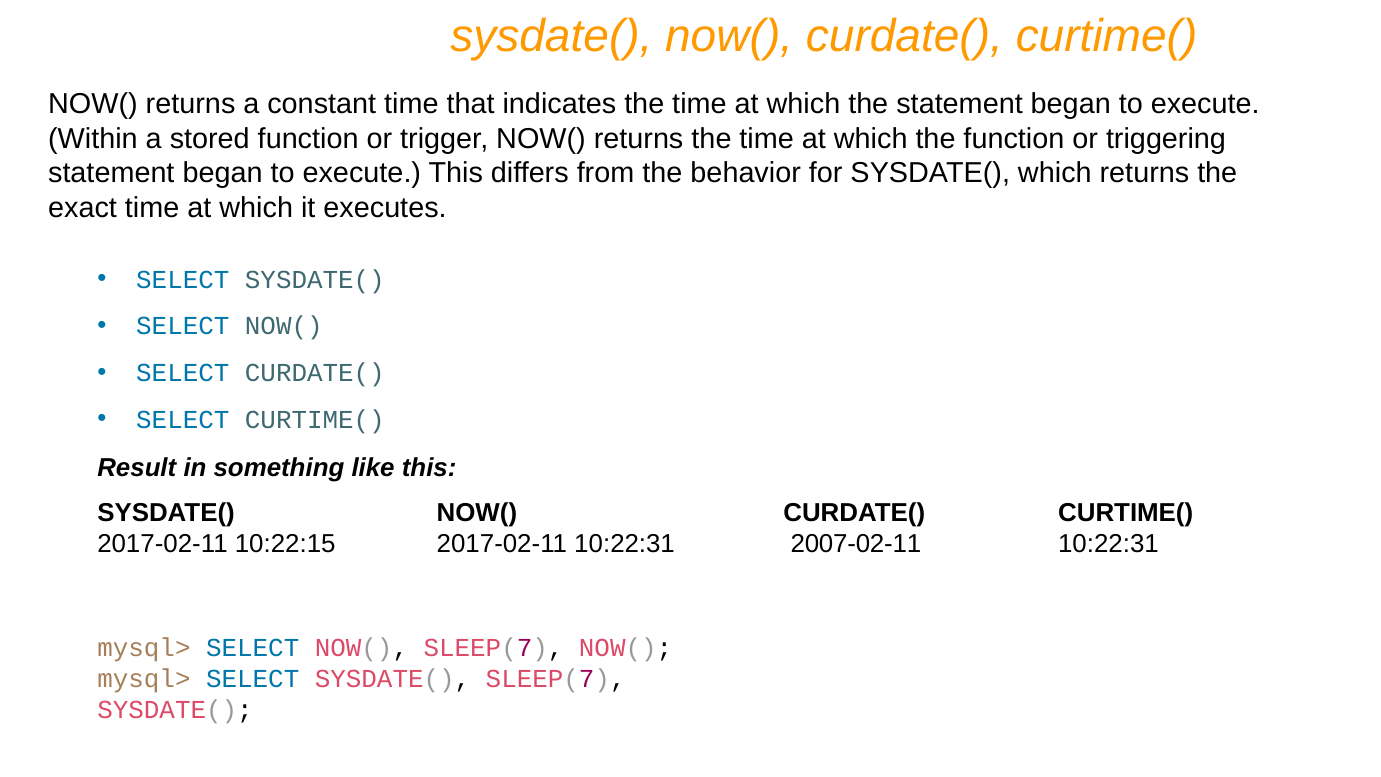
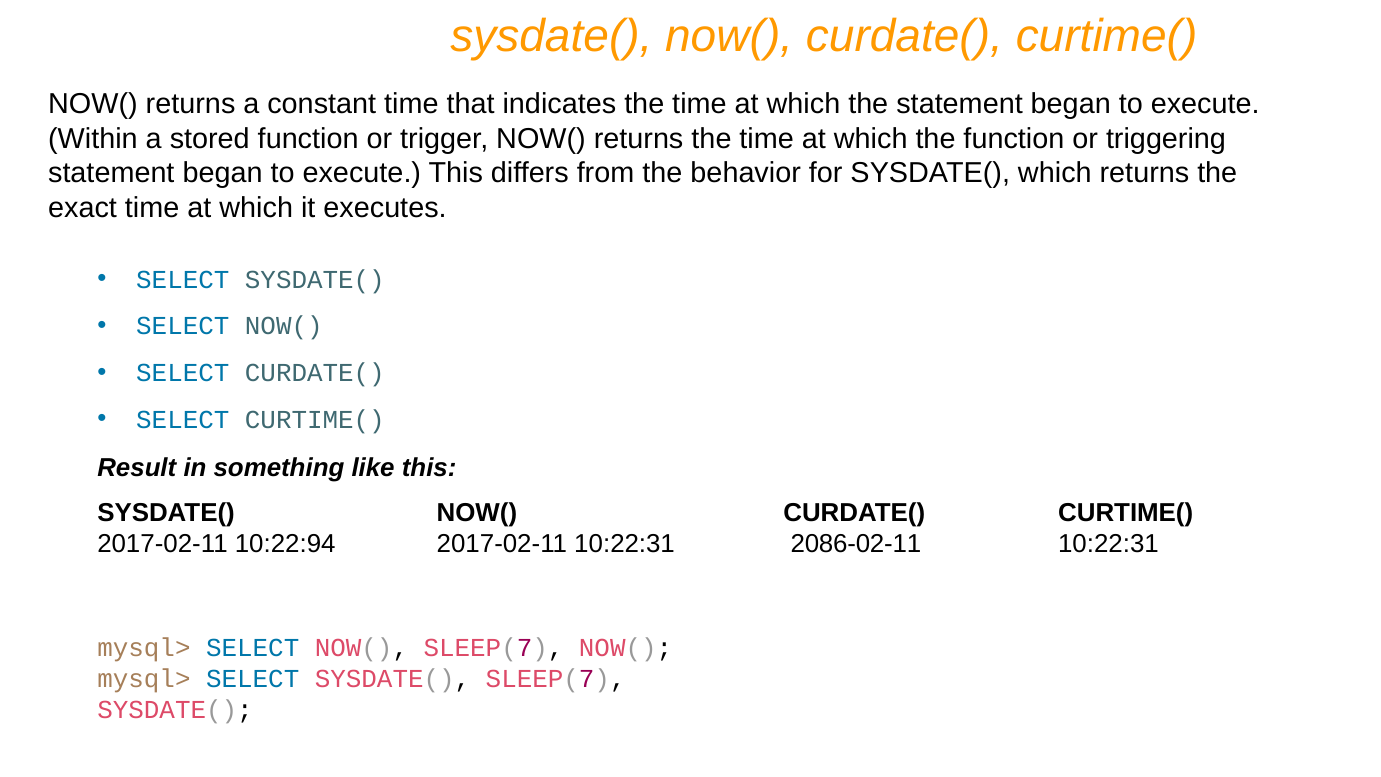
10:22:15: 10:22:15 -> 10:22:94
2007-02-11: 2007-02-11 -> 2086-02-11
